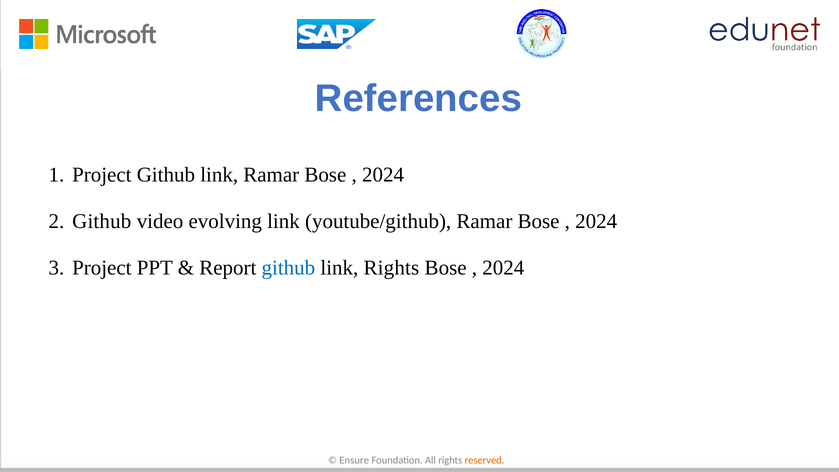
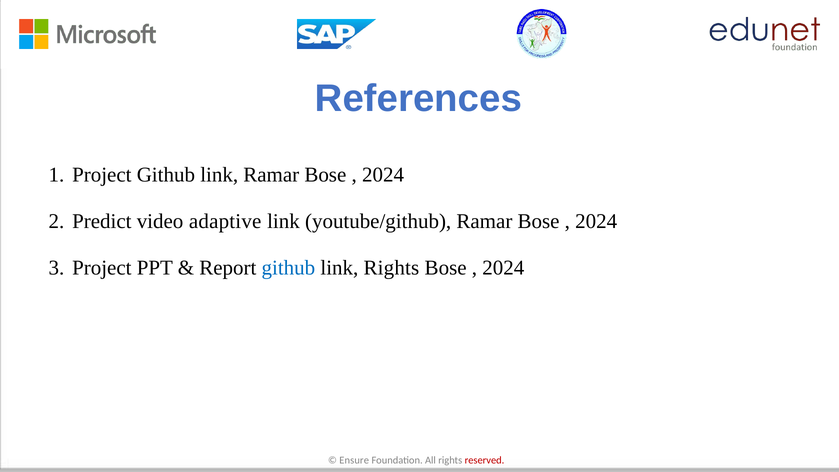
Github at (102, 222): Github -> Predict
evolving: evolving -> adaptive
reserved colour: orange -> red
